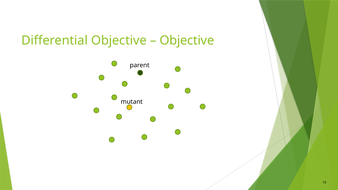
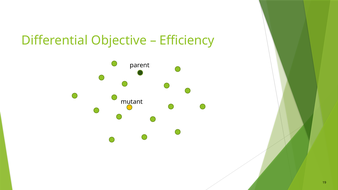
Objective at (187, 40): Objective -> Efficiency
